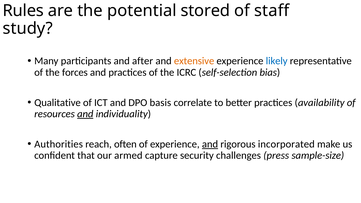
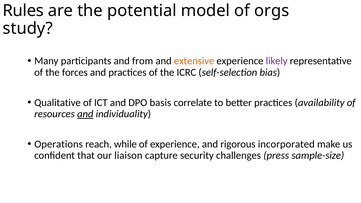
stored: stored -> model
staff: staff -> orgs
after: after -> from
likely colour: blue -> purple
Authorities: Authorities -> Operations
often: often -> while
and at (210, 144) underline: present -> none
armed: armed -> liaison
